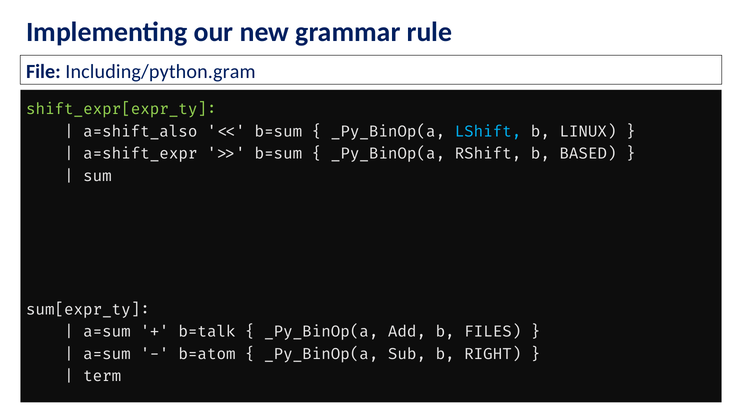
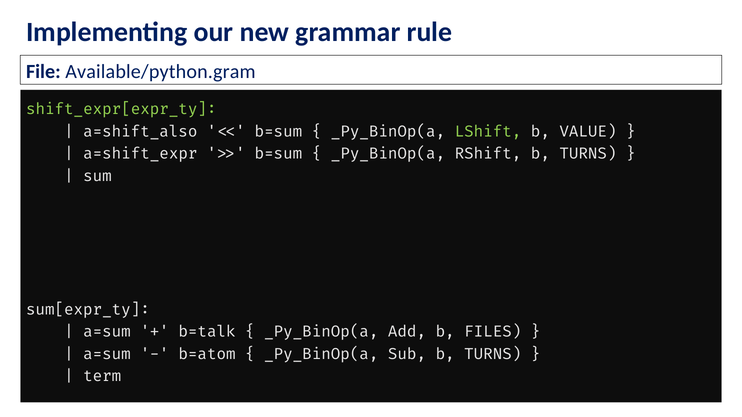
Including/python.gram: Including/python.gram -> Available/python.gram
LShift colour: light blue -> light green
LINUX: LINUX -> VALUE
RShift b BASED: BASED -> TURNS
Sub b RIGHT: RIGHT -> TURNS
